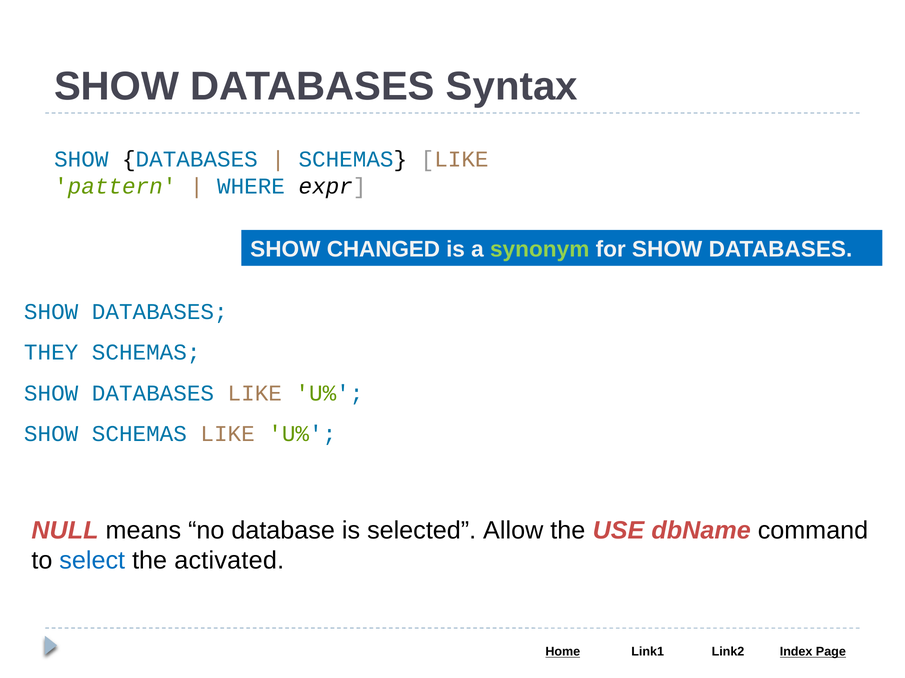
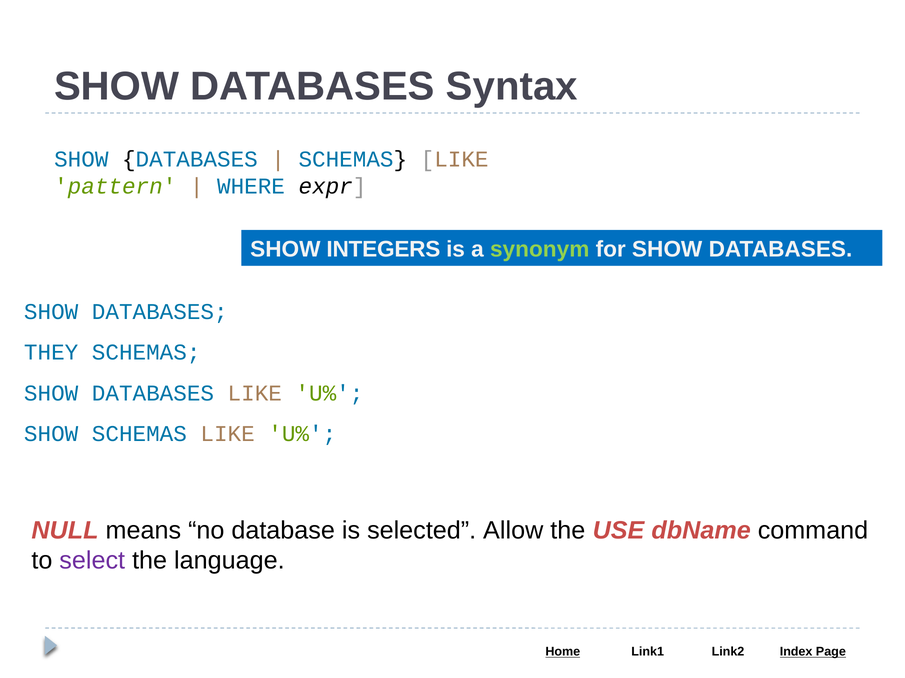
CHANGED: CHANGED -> INTEGERS
select colour: blue -> purple
activated: activated -> language
